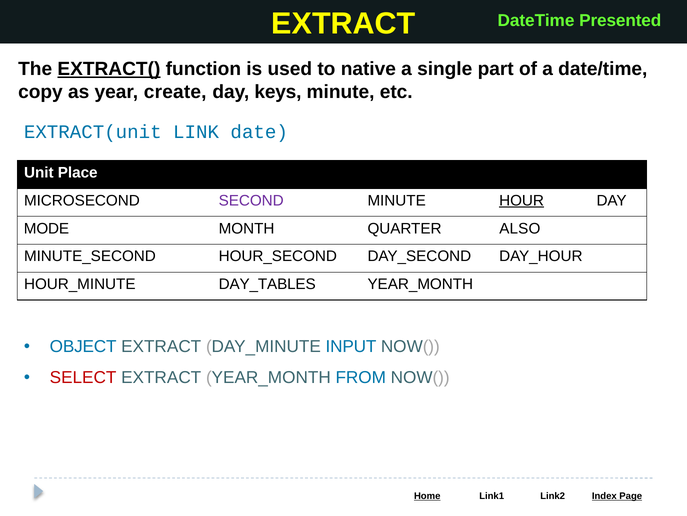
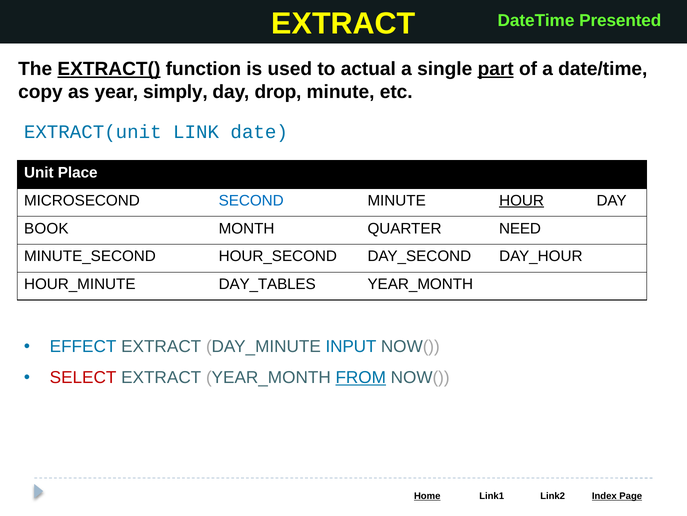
native: native -> actual
part underline: none -> present
create: create -> simply
keys: keys -> drop
SECOND colour: purple -> blue
MODE: MODE -> BOOK
ALSO: ALSO -> NEED
OBJECT: OBJECT -> EFFECT
FROM underline: none -> present
